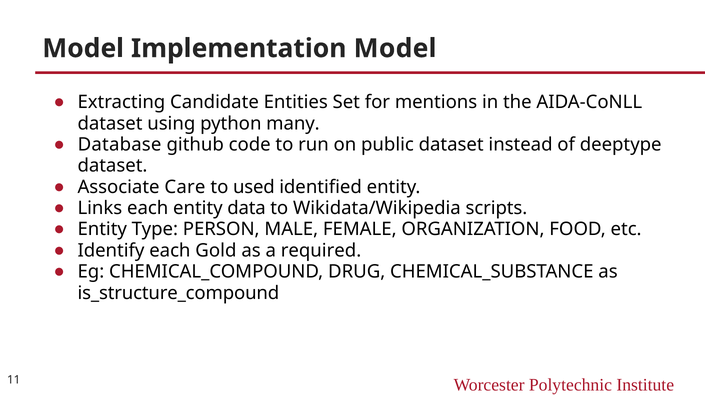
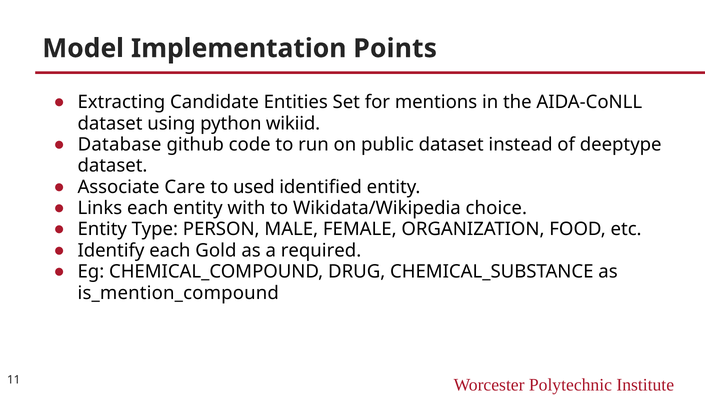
Implementation Model: Model -> Points
many: many -> wikiid
data: data -> with
scripts: scripts -> choice
is_structure_compound: is_structure_compound -> is_mention_compound
